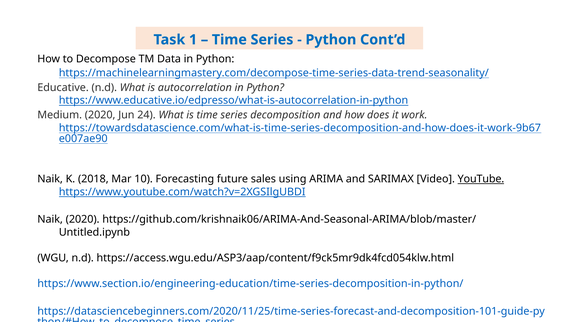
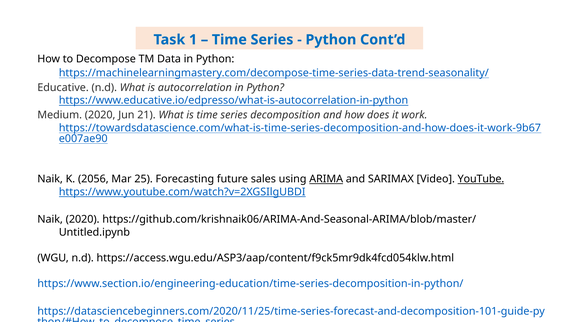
24: 24 -> 21
2018: 2018 -> 2056
10: 10 -> 25
ARIMA underline: none -> present
